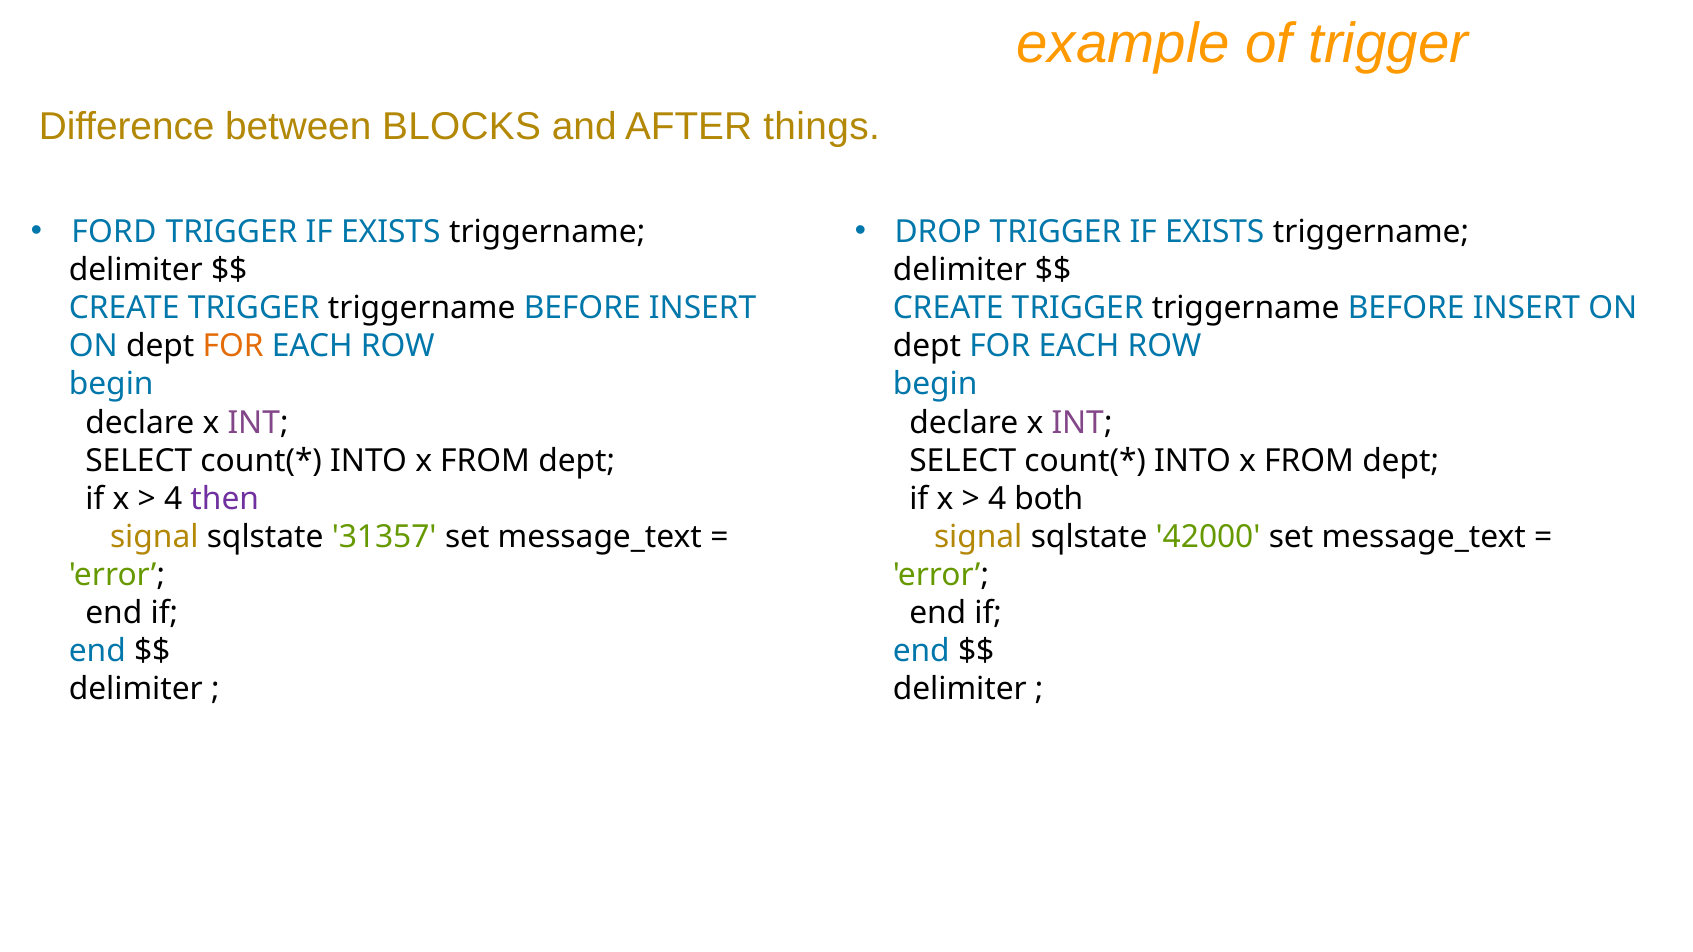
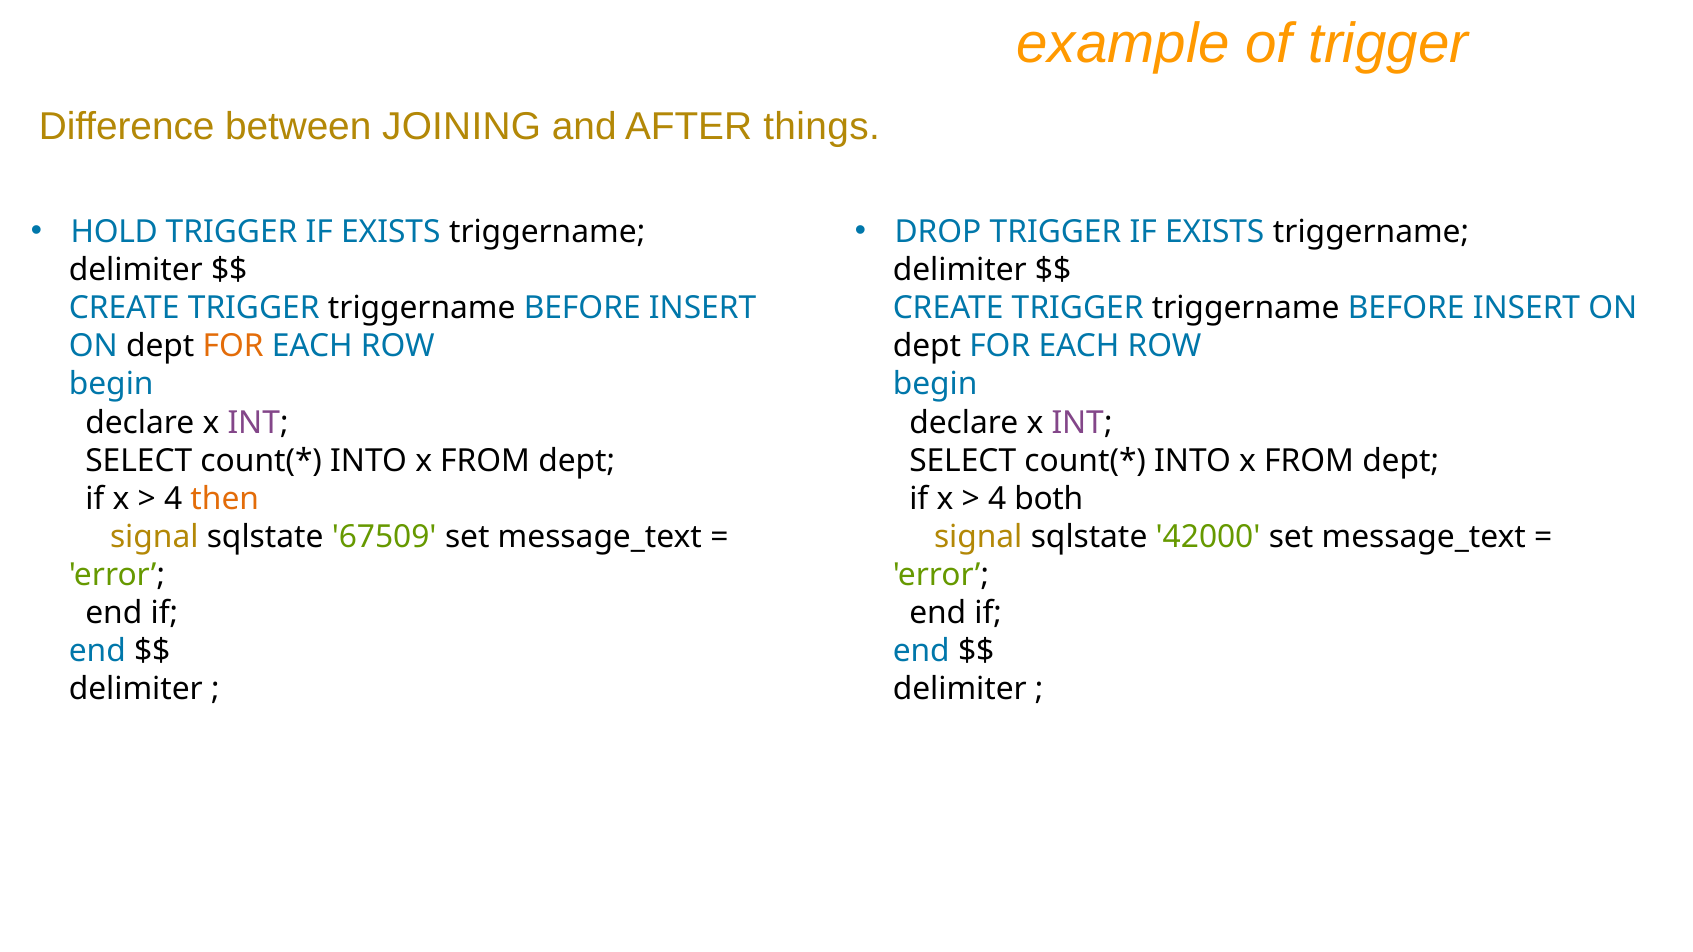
BLOCKS: BLOCKS -> JOINING
FORD: FORD -> HOLD
then colour: purple -> orange
31357: 31357 -> 67509
